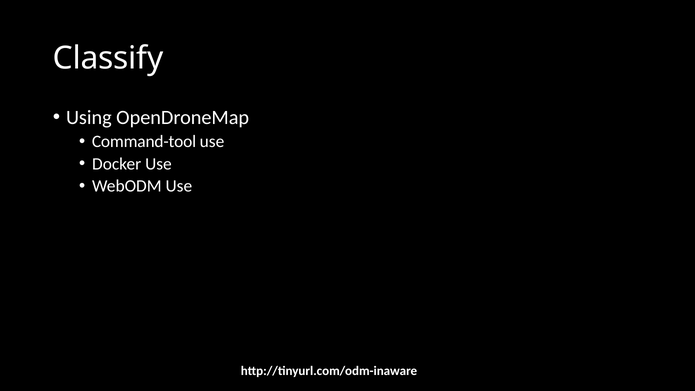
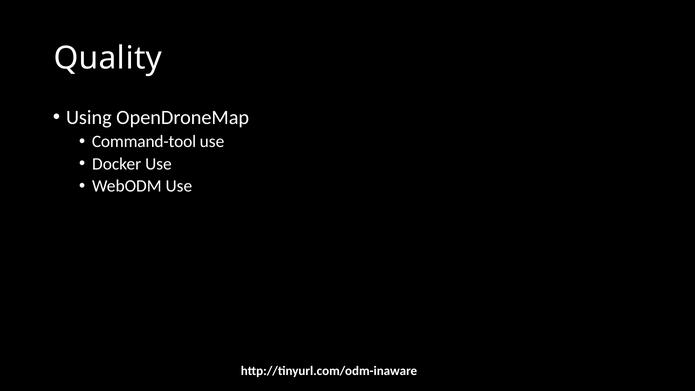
Classify: Classify -> Quality
